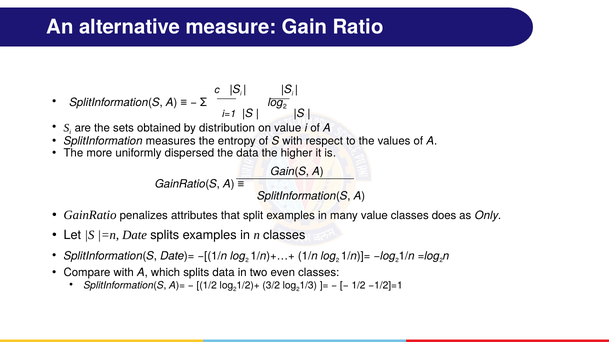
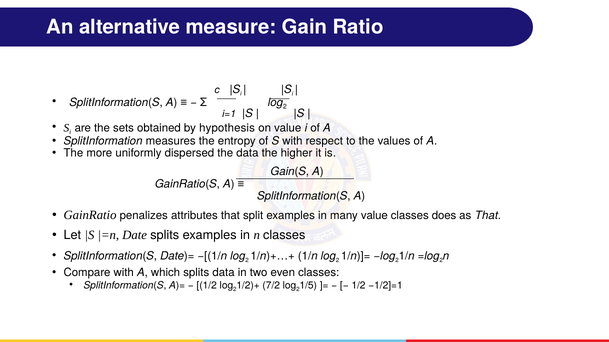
distribution: distribution -> hypothesis
as Only: Only -> That
3/2: 3/2 -> 7/2
1/3: 1/3 -> 1/5
